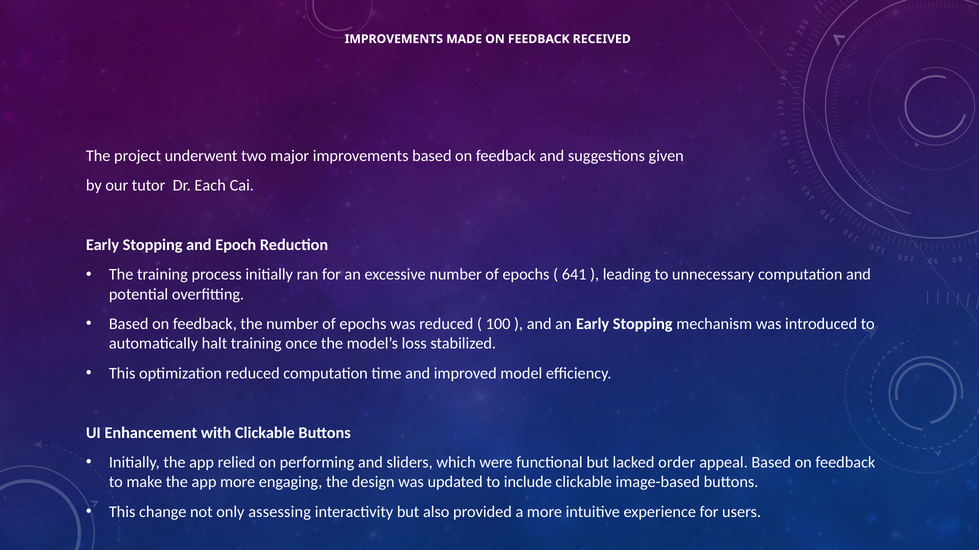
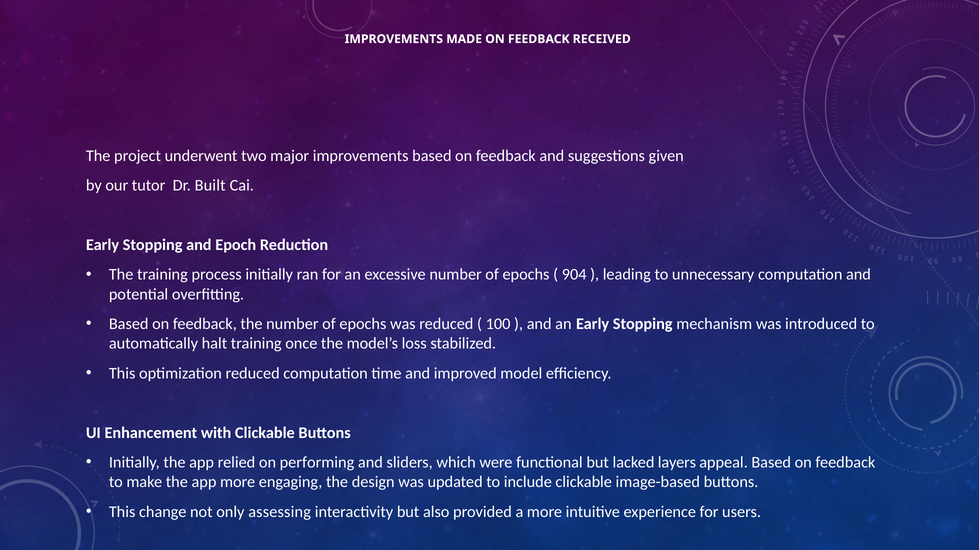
Each: Each -> Built
641: 641 -> 904
order: order -> layers
